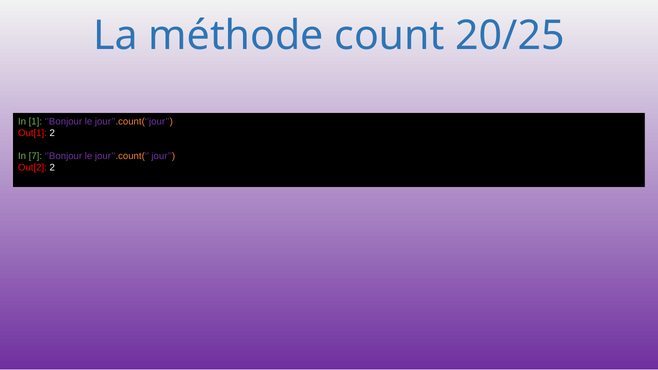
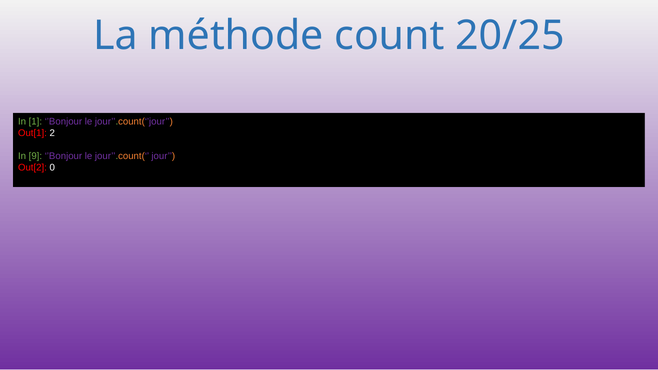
7: 7 -> 9
Out[2 2: 2 -> 0
